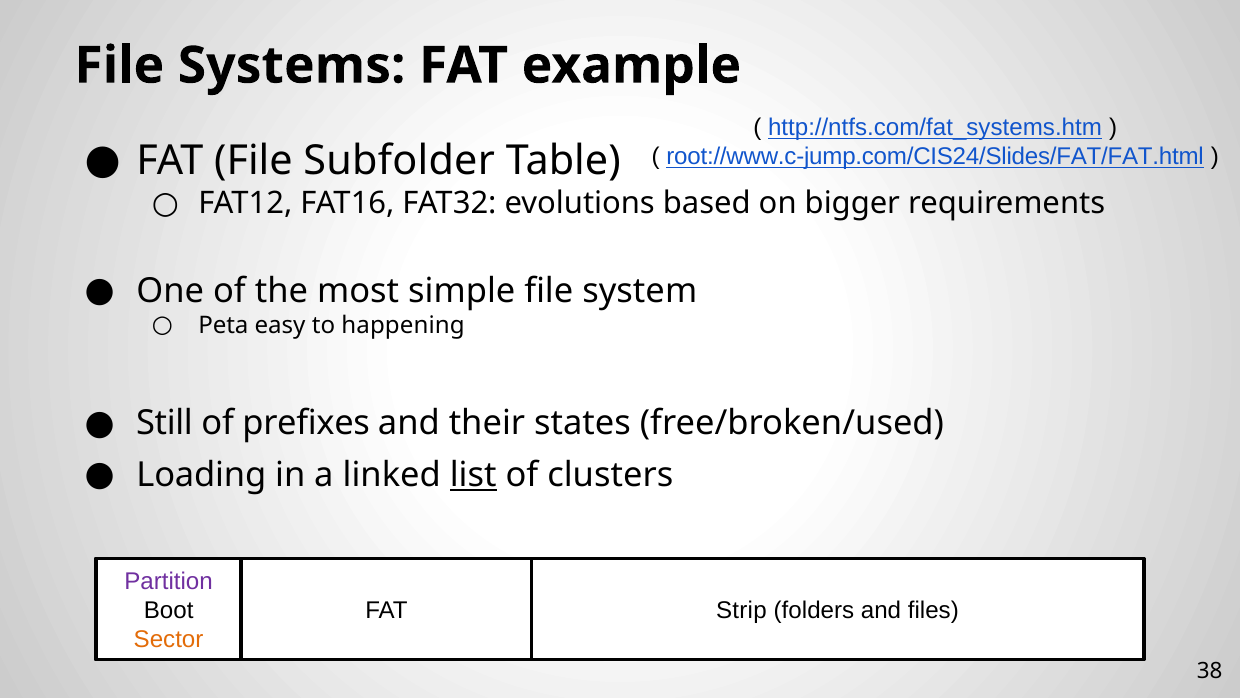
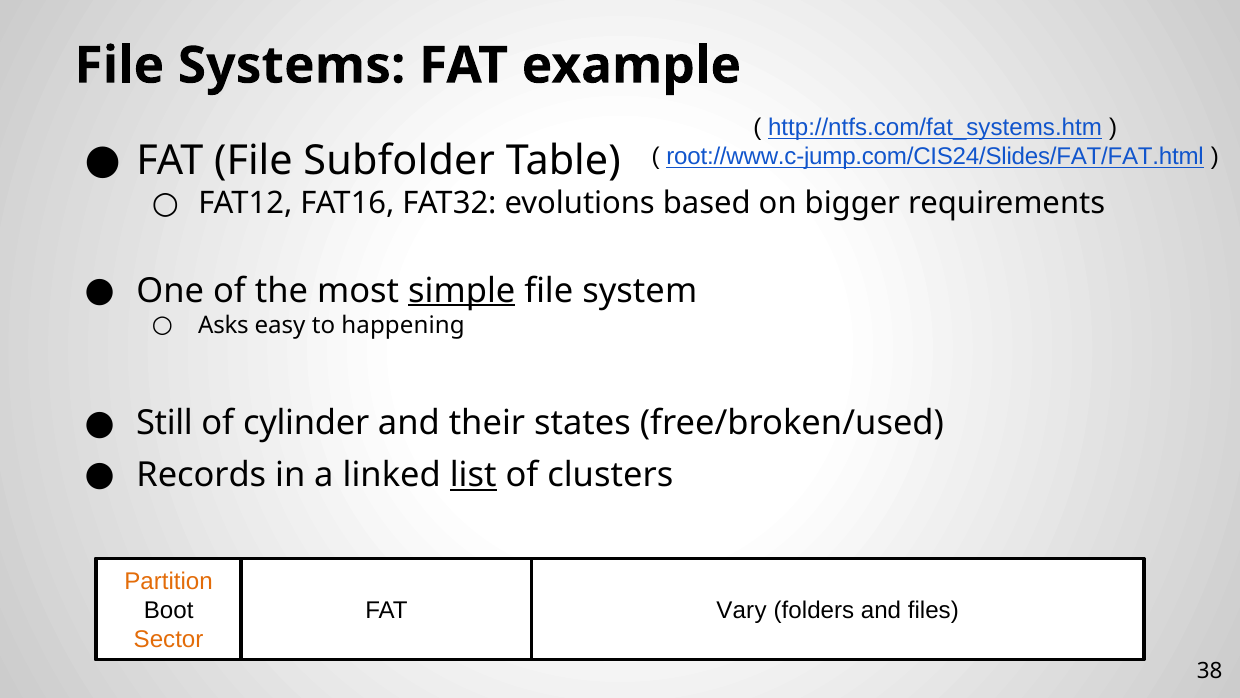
simple underline: none -> present
Peta: Peta -> Asks
prefixes: prefixes -> cylinder
Loading: Loading -> Records
Partition colour: purple -> orange
Strip: Strip -> Vary
